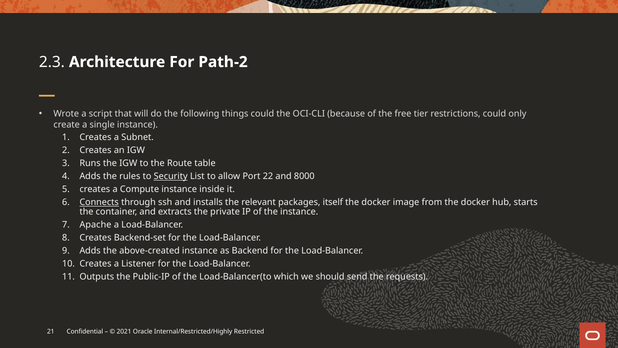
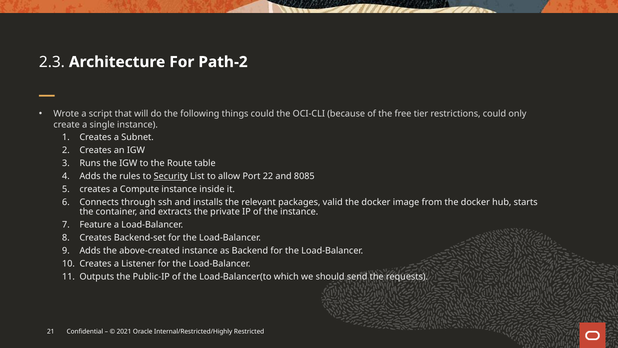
8000: 8000 -> 8085
Connects underline: present -> none
itself: itself -> valid
Apache: Apache -> Feature
